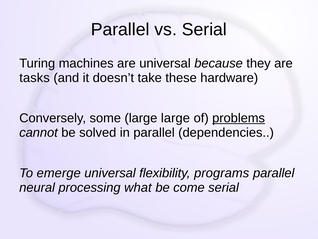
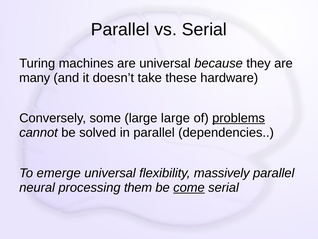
tasks: tasks -> many
programs: programs -> massively
what: what -> them
come underline: none -> present
